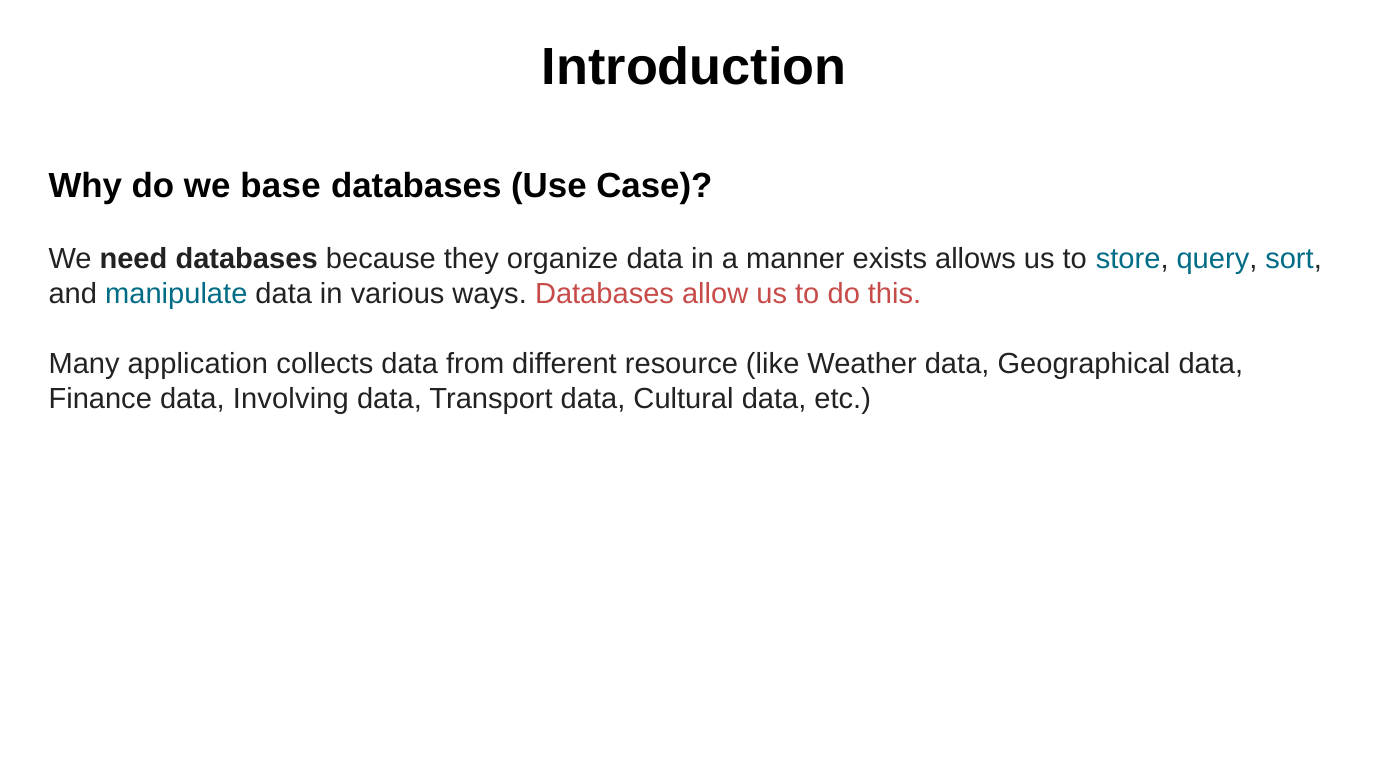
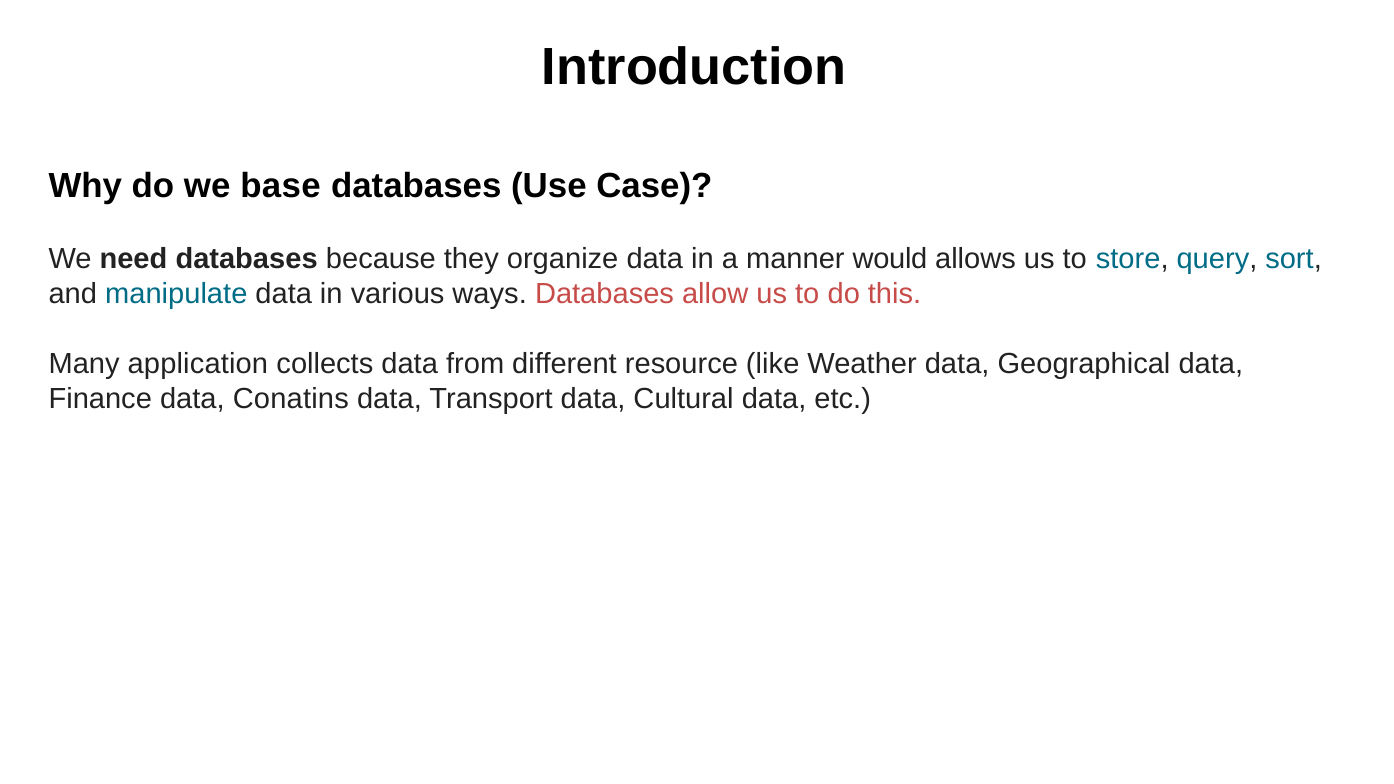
exists: exists -> would
Involving: Involving -> Conatins
